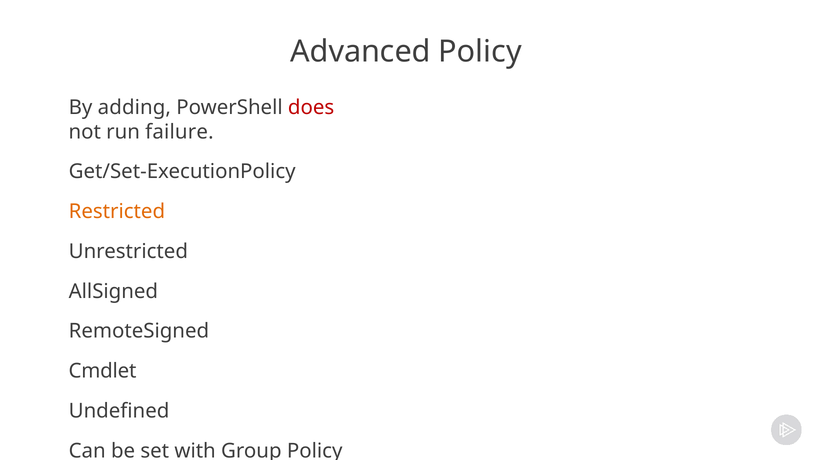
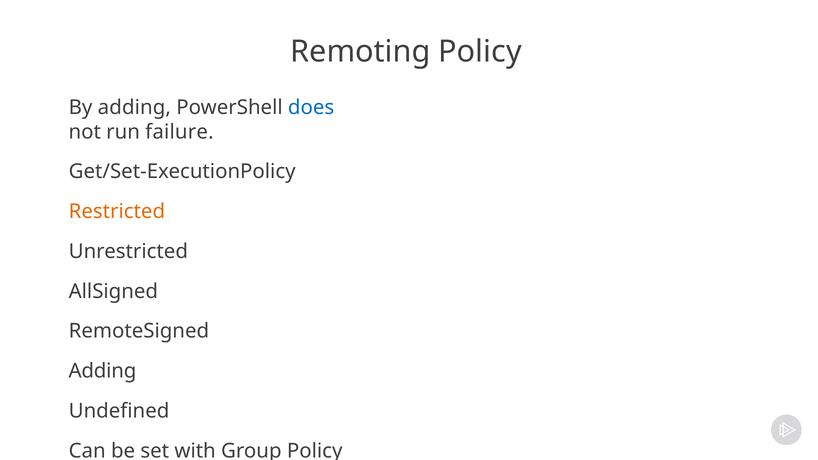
Advanced: Advanced -> Remoting
does colour: red -> blue
Cmdlet at (102, 371): Cmdlet -> Adding
